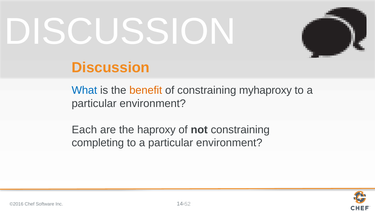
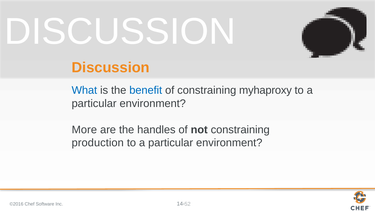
benefit colour: orange -> blue
Each: Each -> More
haproxy: haproxy -> handles
completing: completing -> production
